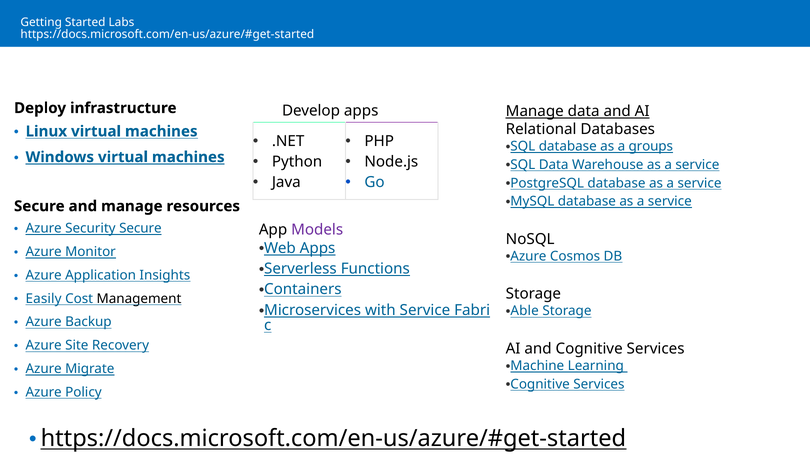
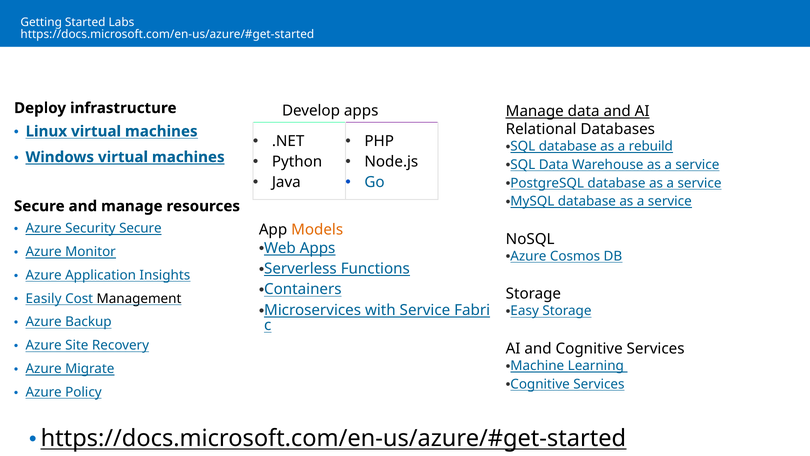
groups: groups -> rebuild
Models colour: purple -> orange
Able: Able -> Easy
